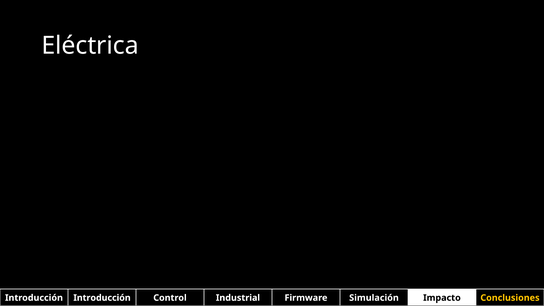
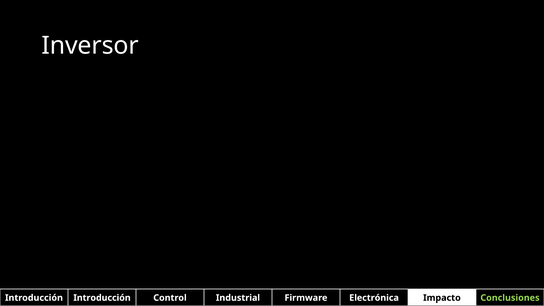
Eléctrica: Eléctrica -> Inversor
Simulación: Simulación -> Electrónica
Conclusiones colour: yellow -> light green
